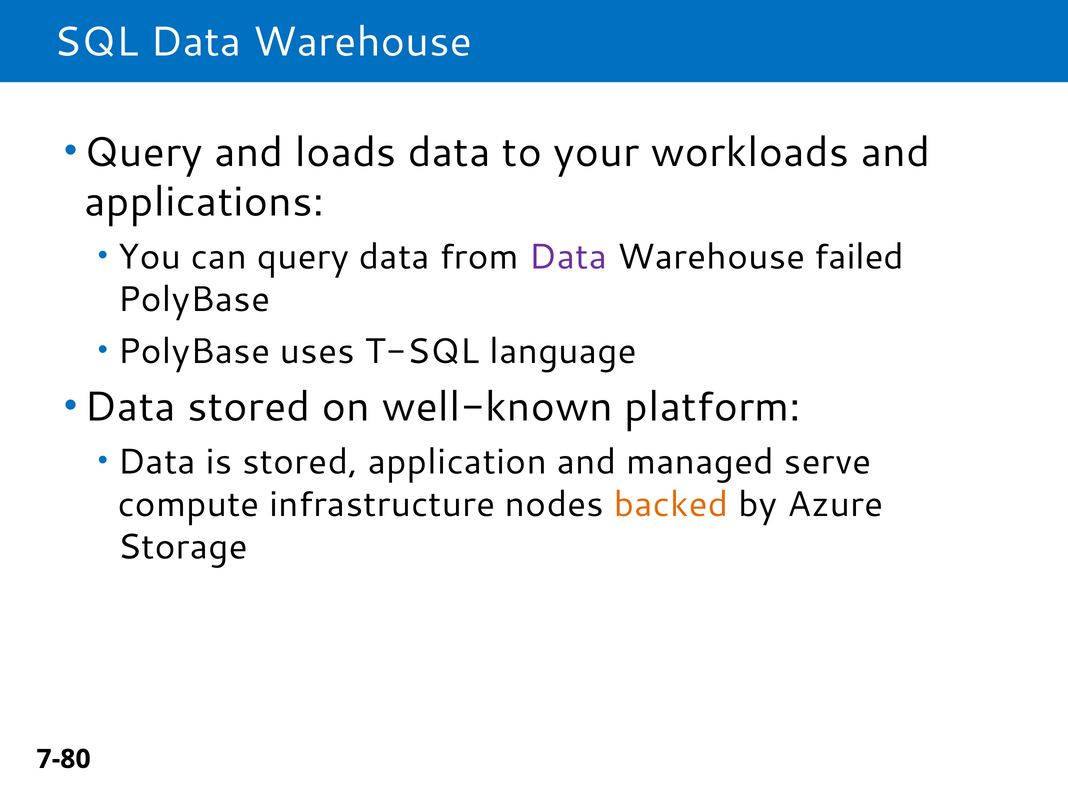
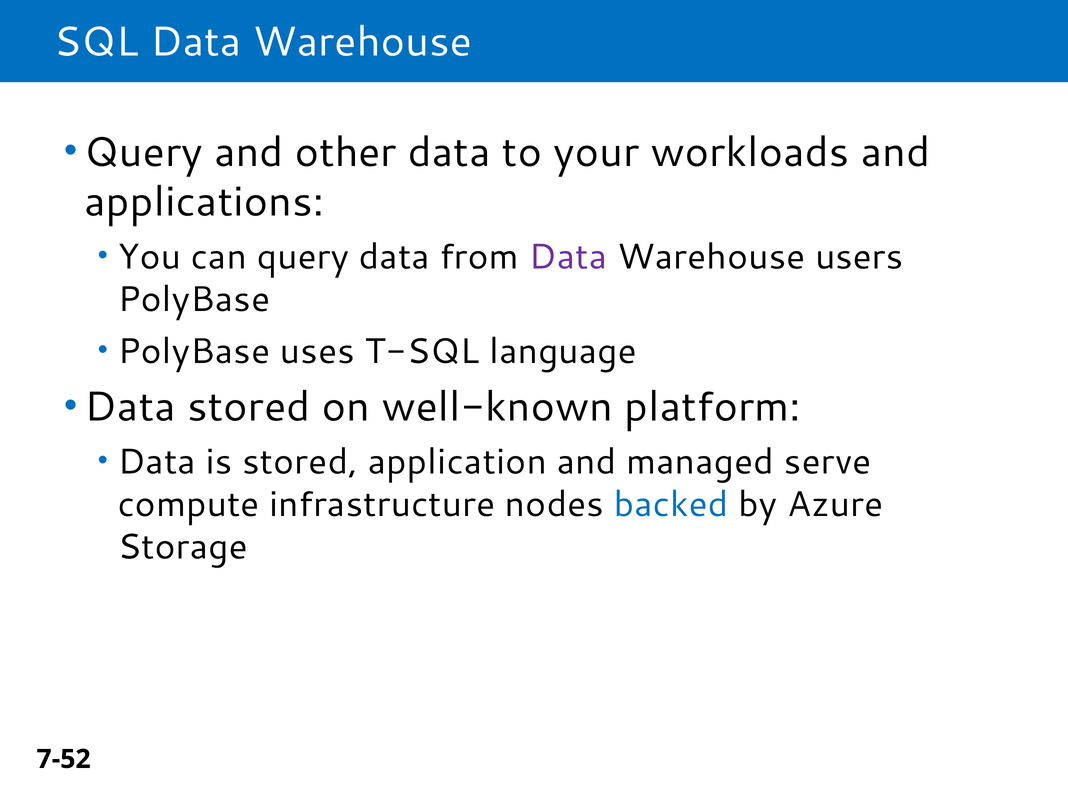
loads: loads -> other
failed: failed -> users
backed colour: orange -> blue
7-80: 7-80 -> 7-52
